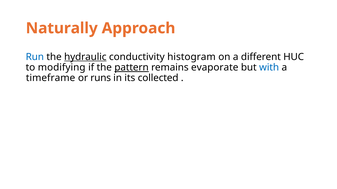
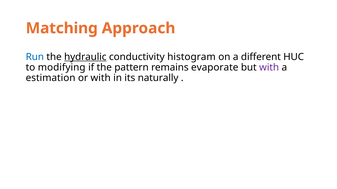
Naturally: Naturally -> Matching
pattern underline: present -> none
with at (269, 68) colour: blue -> purple
timeframe: timeframe -> estimation
or runs: runs -> with
collected: collected -> naturally
